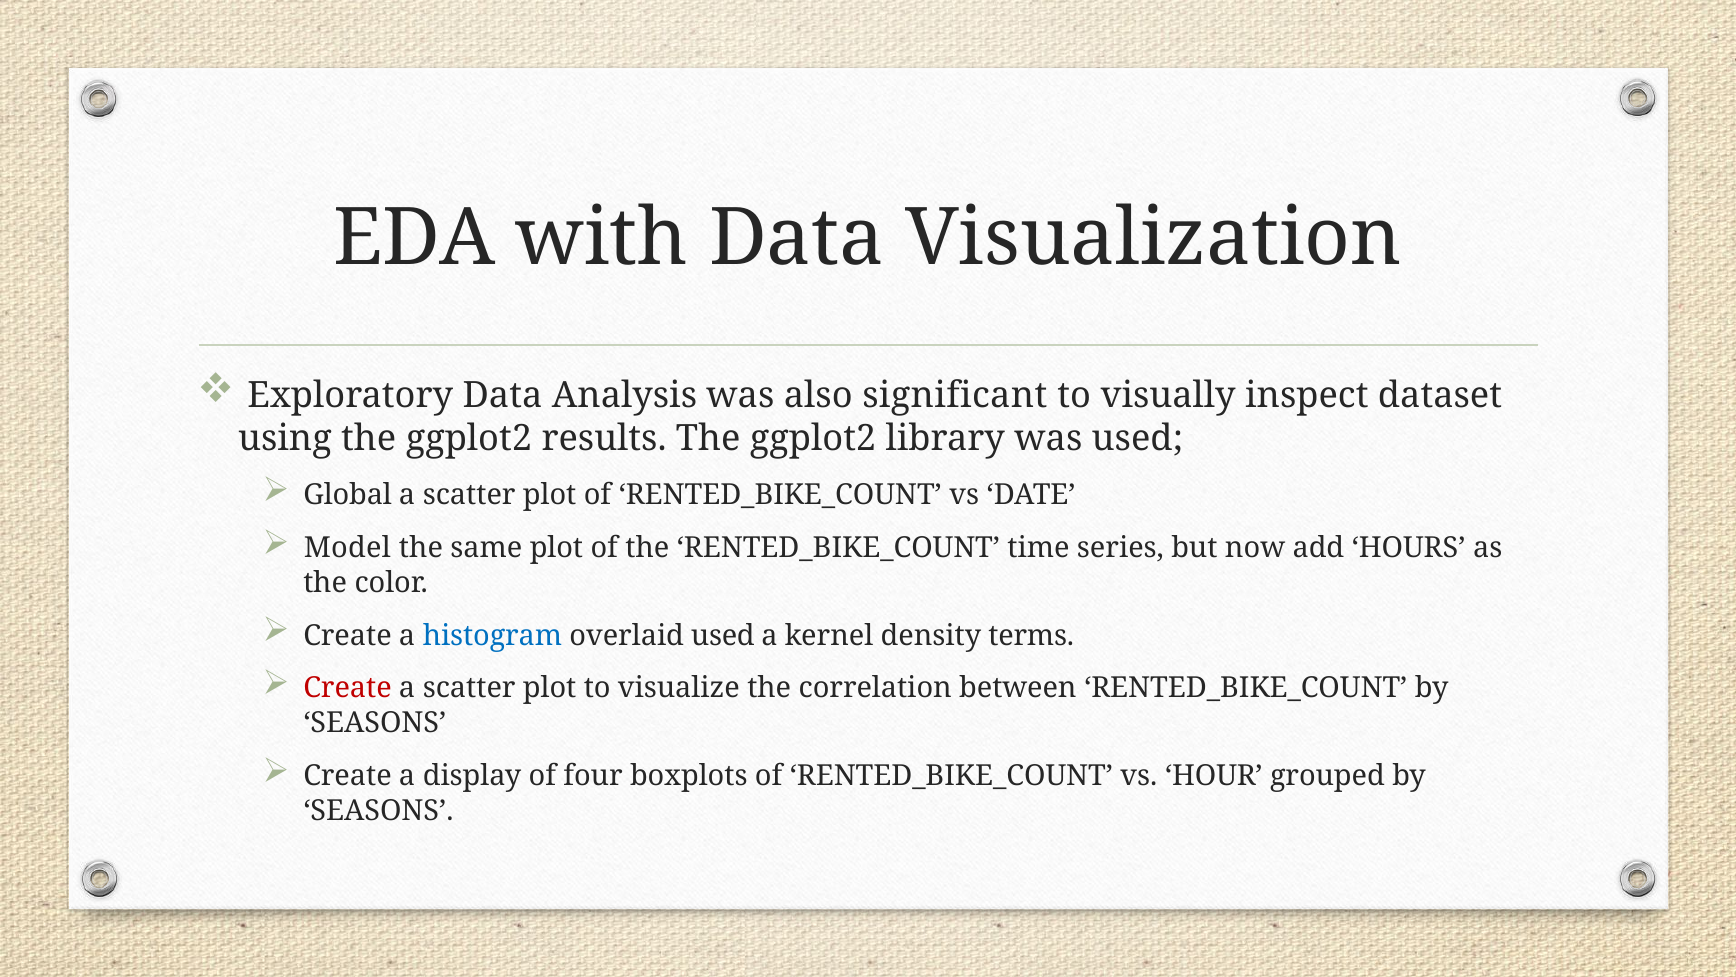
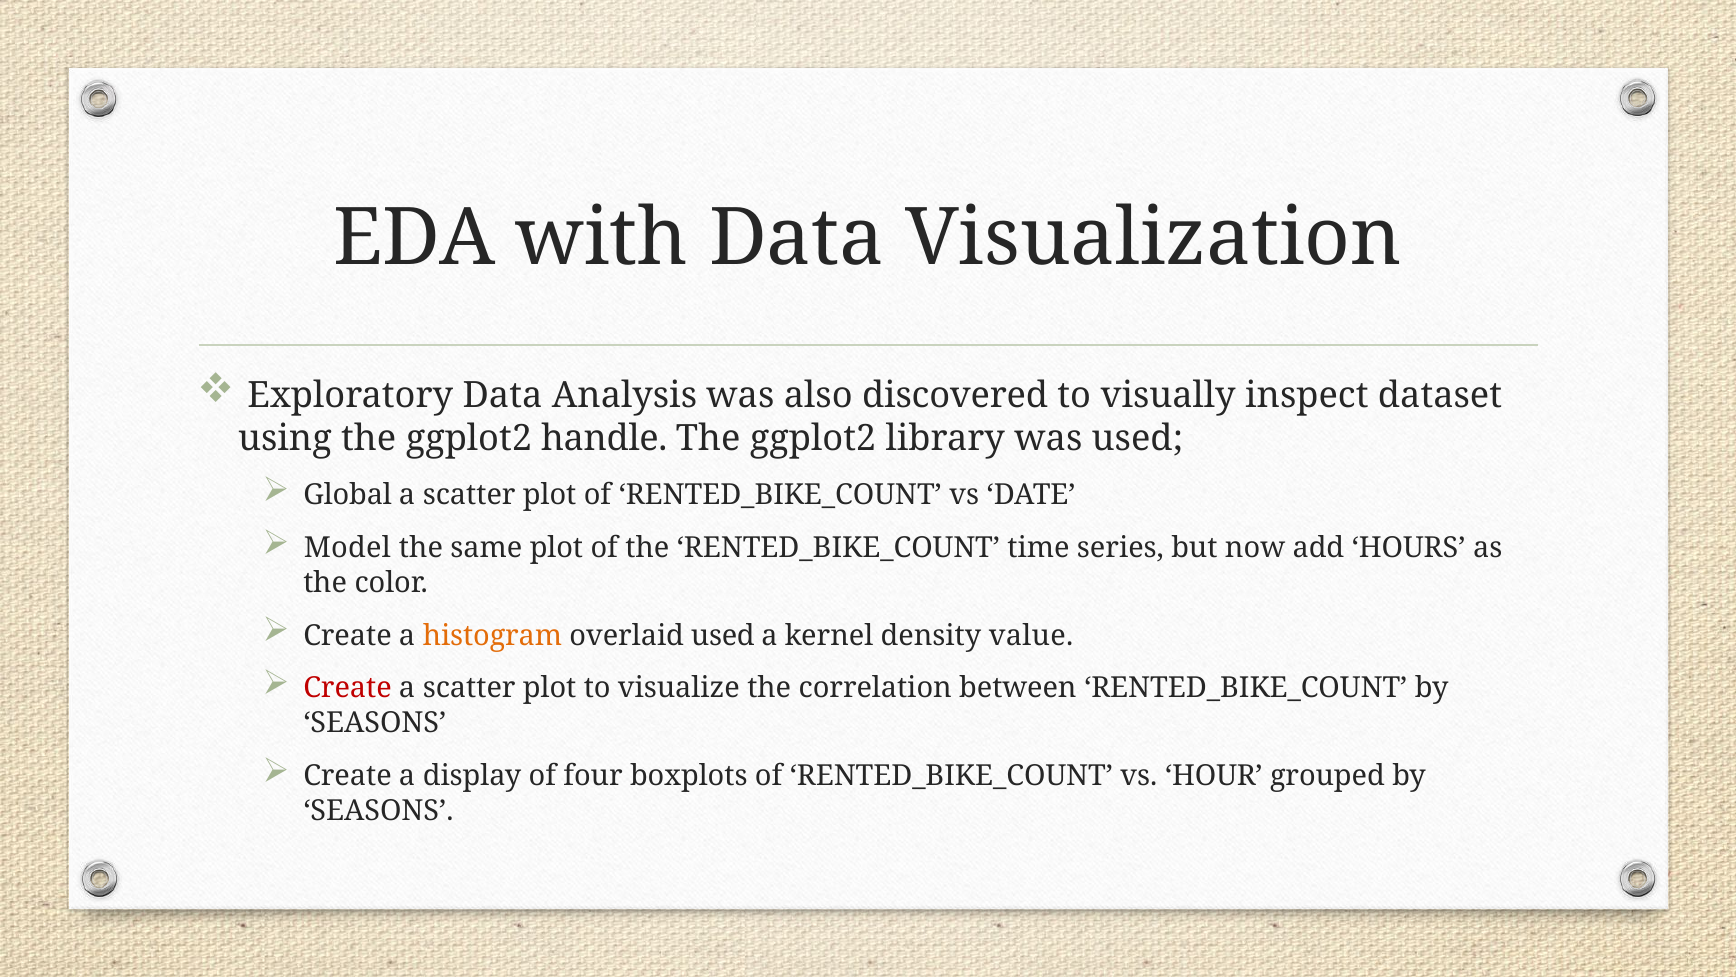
significant: significant -> discovered
results: results -> handle
histogram colour: blue -> orange
terms: terms -> value
